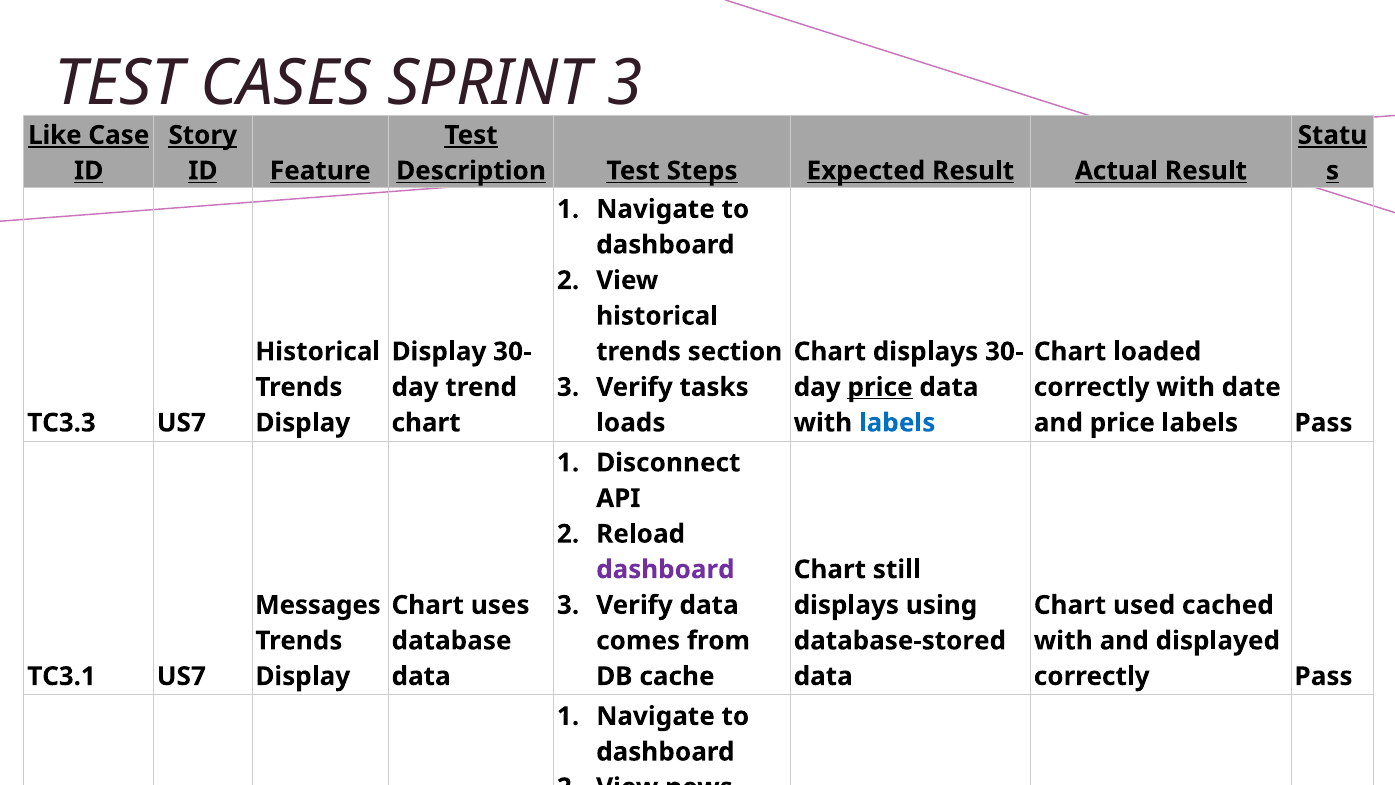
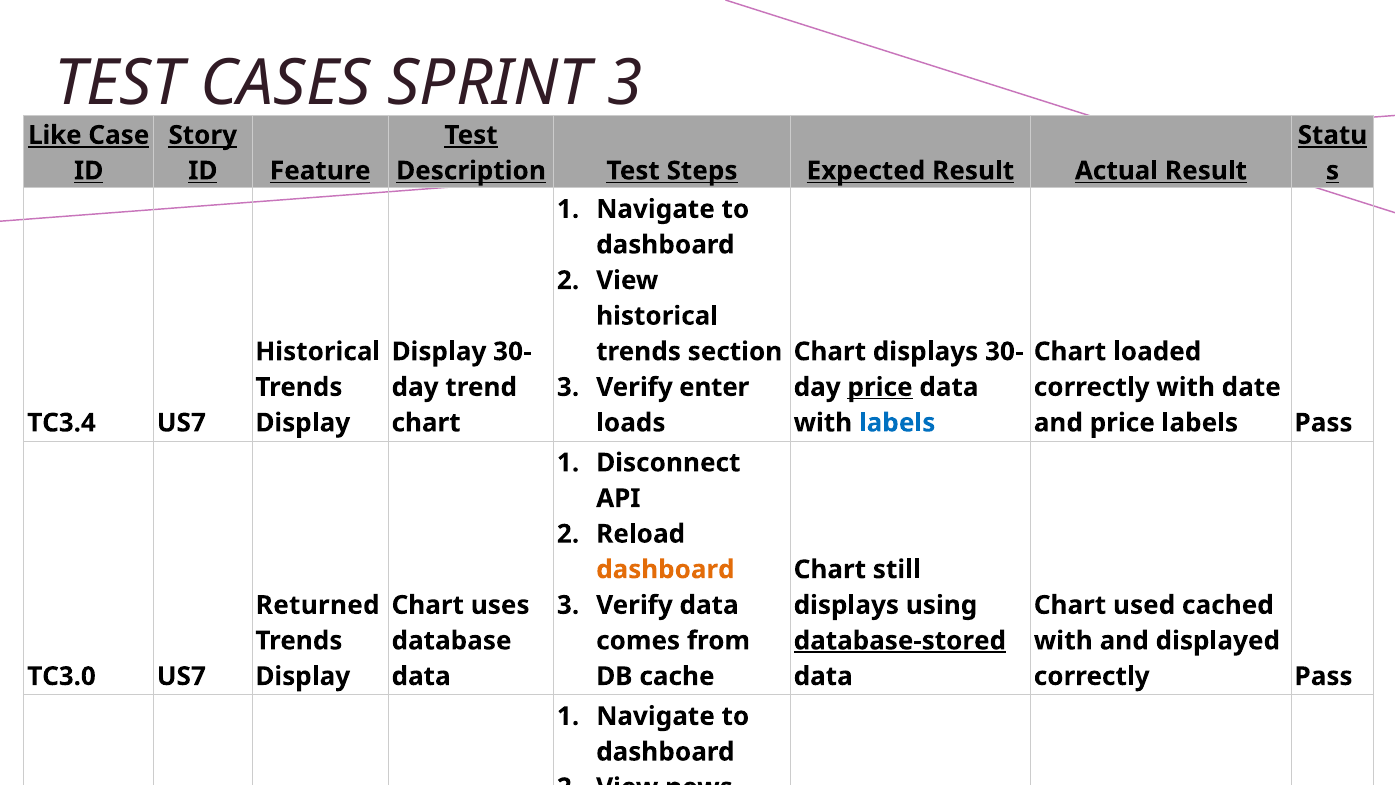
tasks: tasks -> enter
TC3.3 at (61, 423): TC3.3 -> TC3.4
dashboard at (665, 569) colour: purple -> orange
Messages: Messages -> Returned
database-stored underline: none -> present
TC3.1: TC3.1 -> TC3.0
